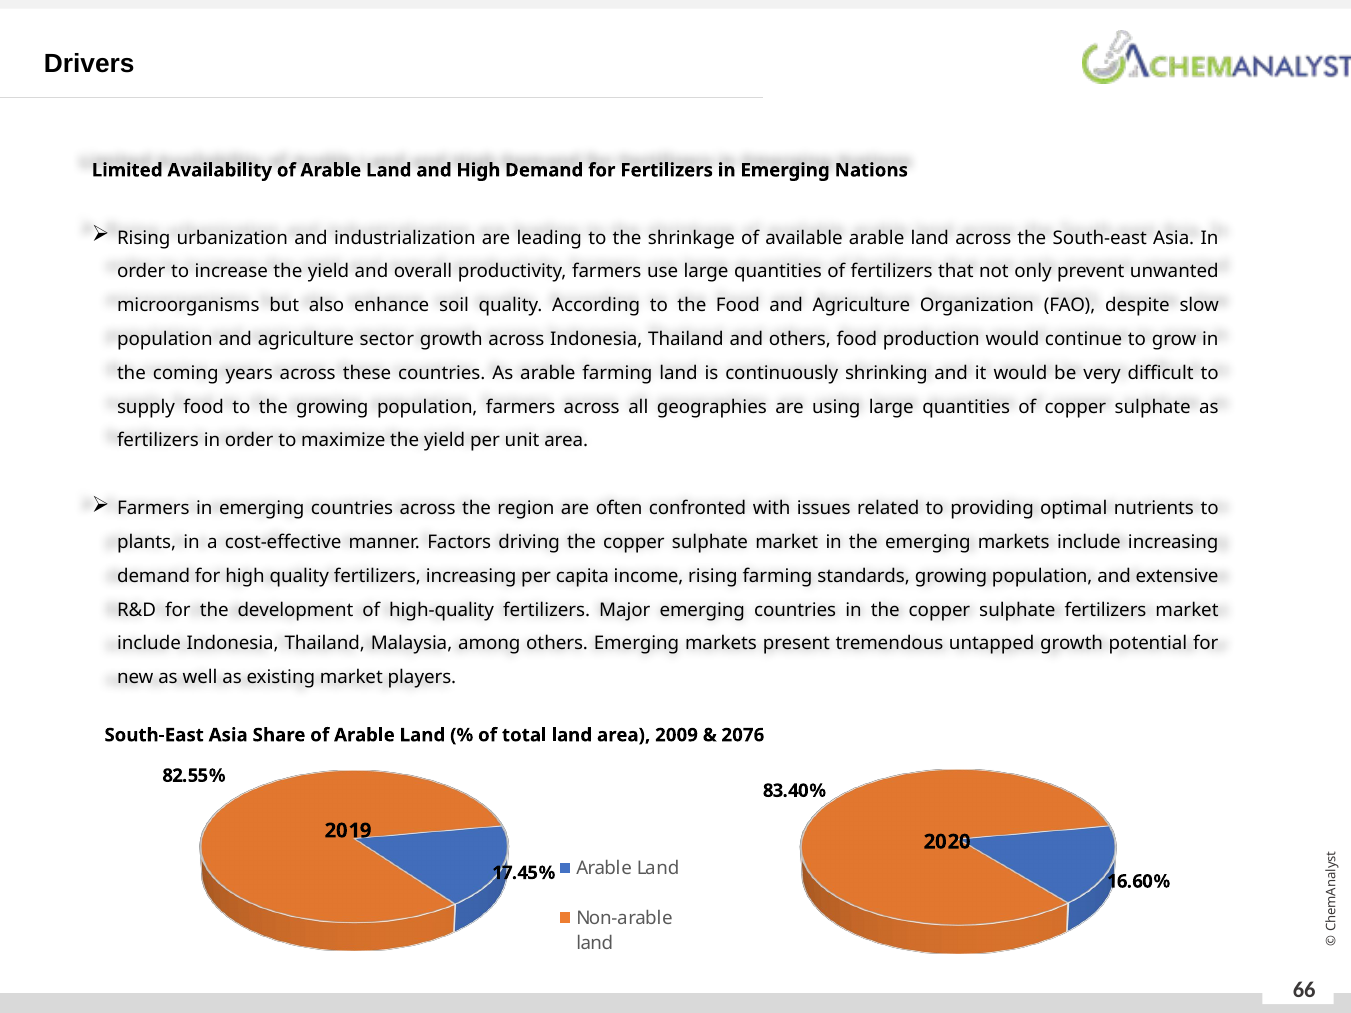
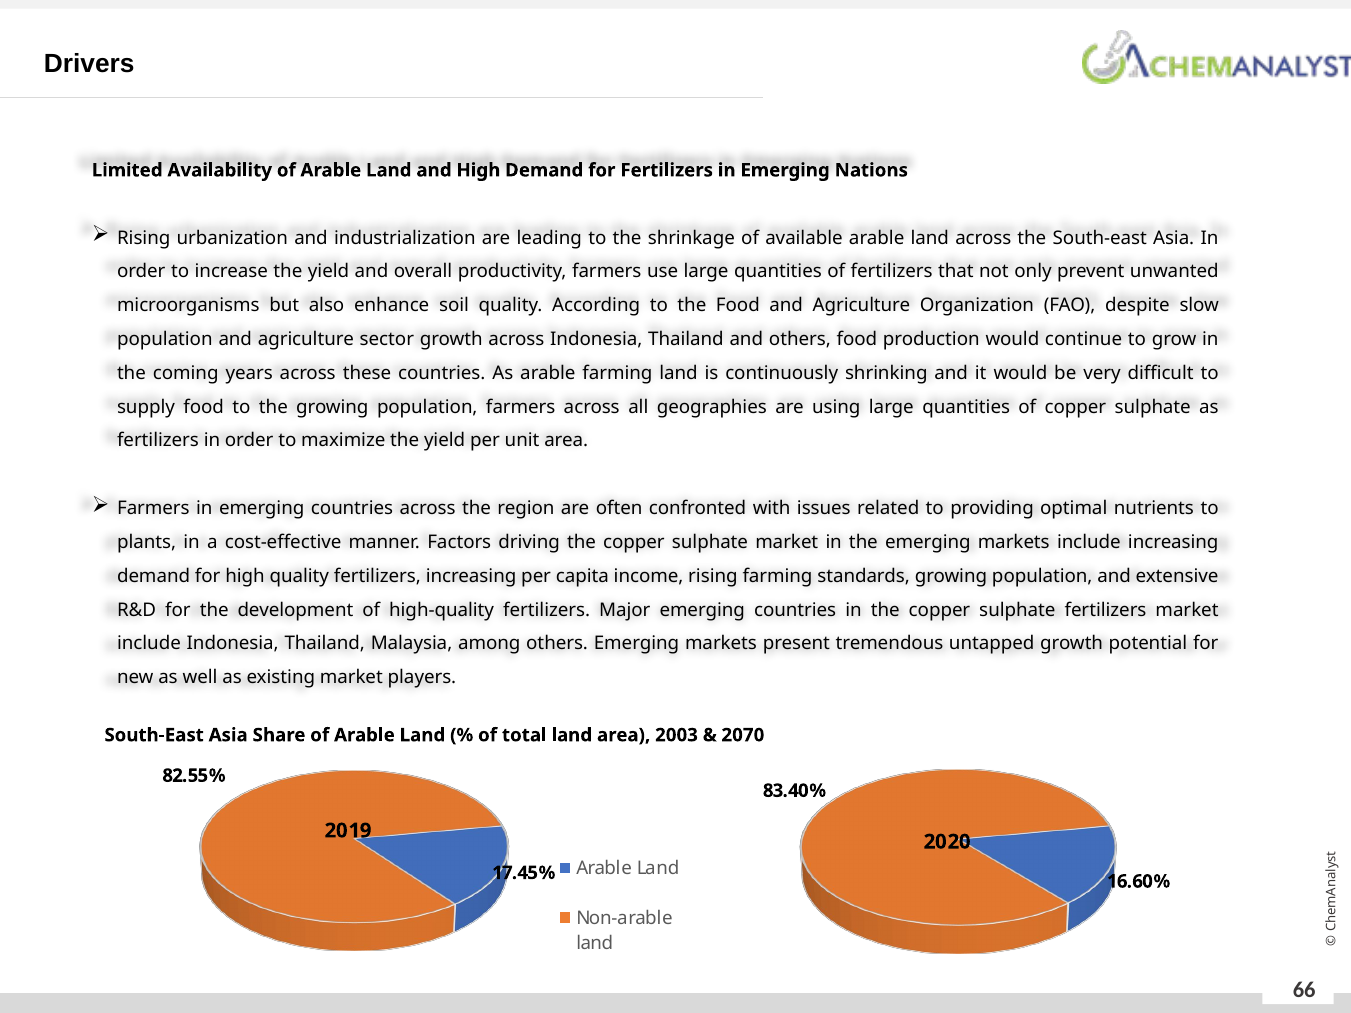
2009: 2009 -> 2003
2076: 2076 -> 2070
